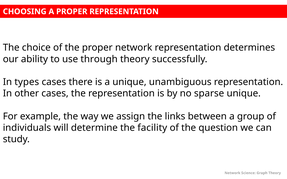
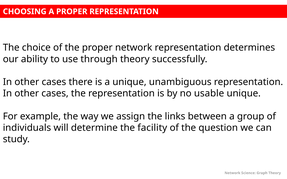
types at (27, 82): types -> other
sparse: sparse -> usable
